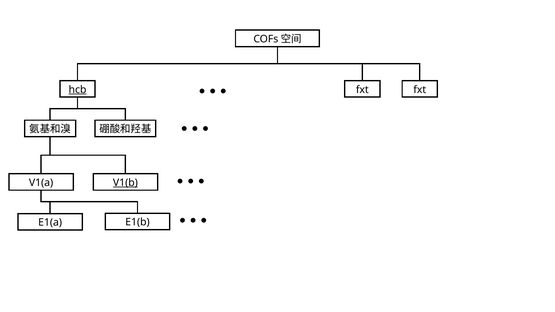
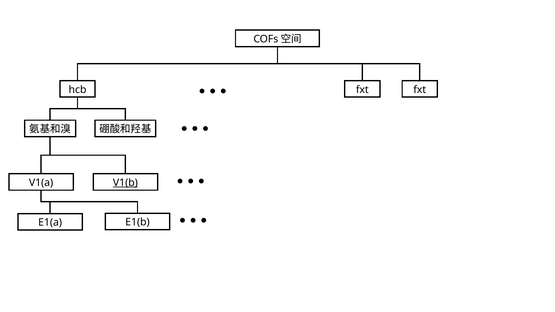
hcb underline: present -> none
